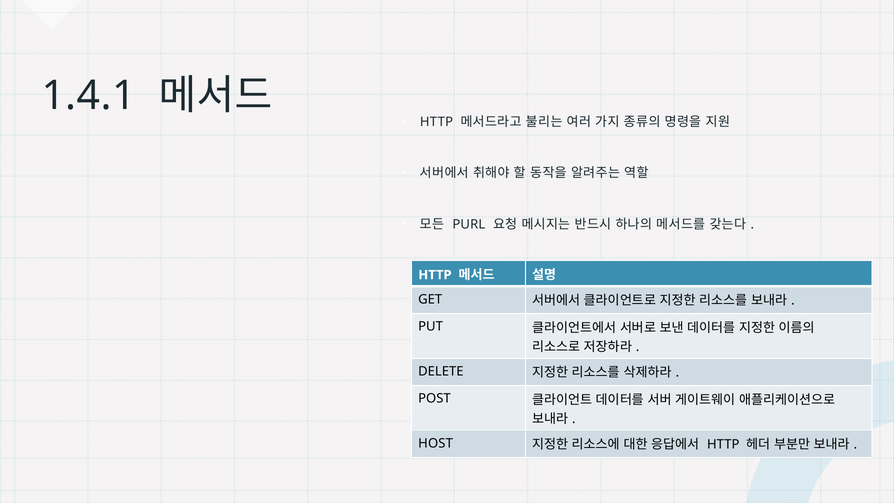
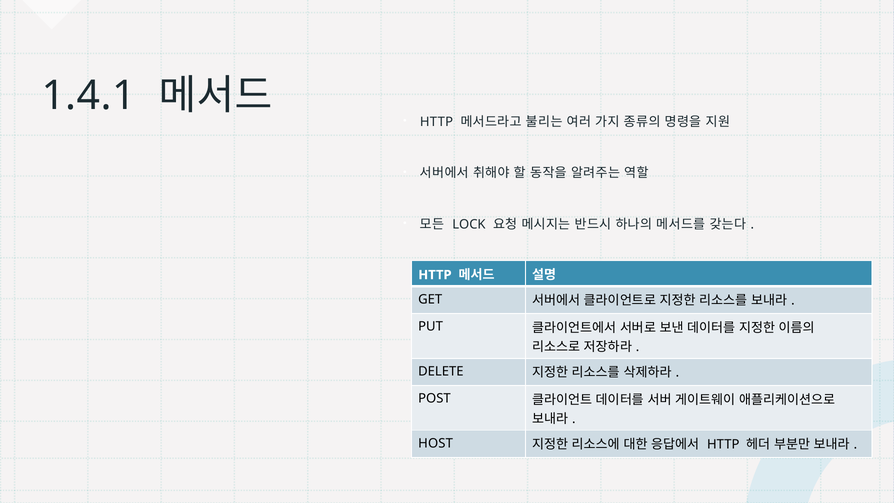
PURL: PURL -> LOCK
